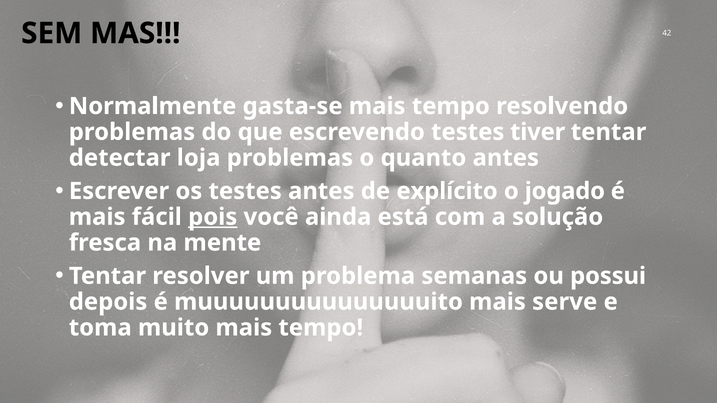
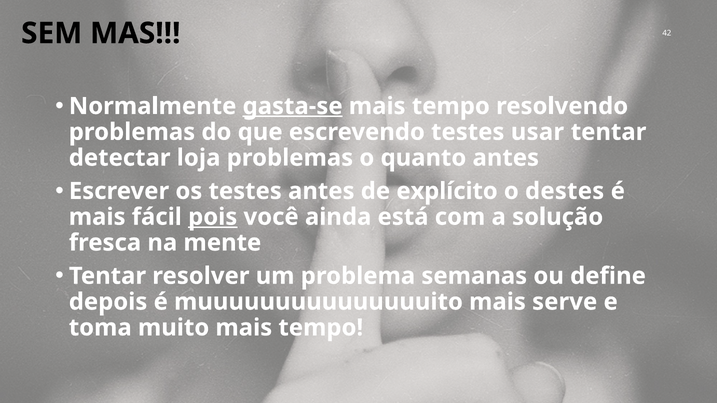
gasta-se underline: none -> present
tiver: tiver -> usar
jogado: jogado -> destes
possui: possui -> define
